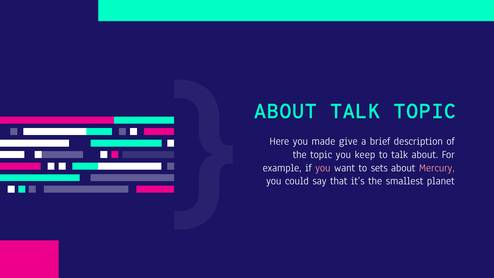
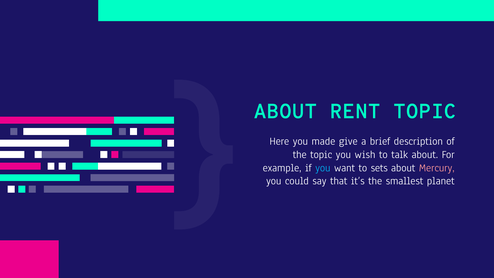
ABOUT TALK: TALK -> RENT
keep: keep -> wish
you at (323, 168) colour: pink -> light blue
